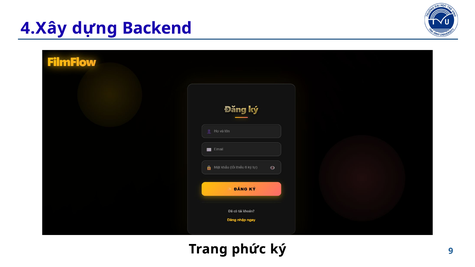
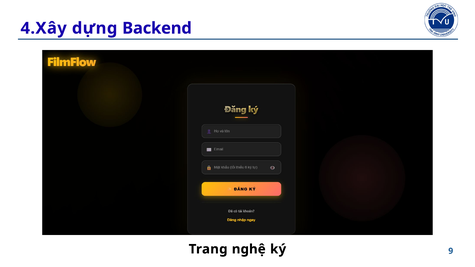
phức: phức -> nghệ
